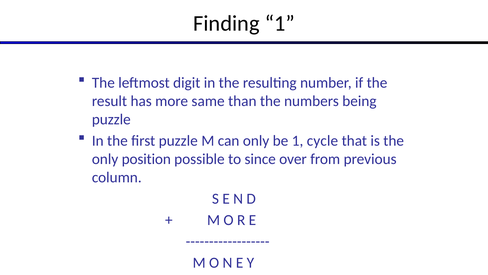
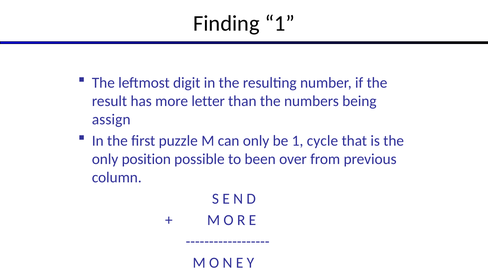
same: same -> letter
puzzle at (111, 119): puzzle -> assign
since: since -> been
